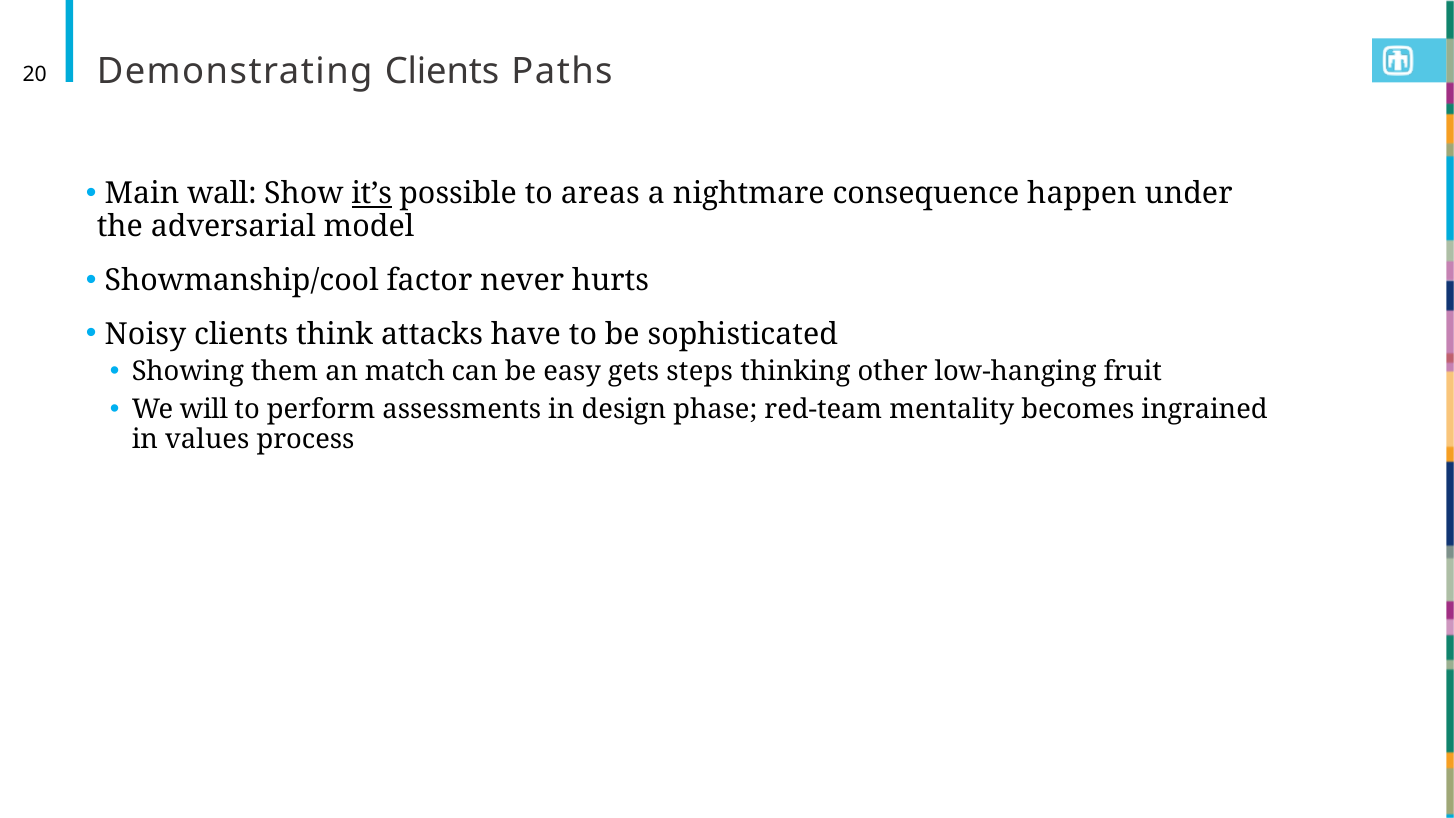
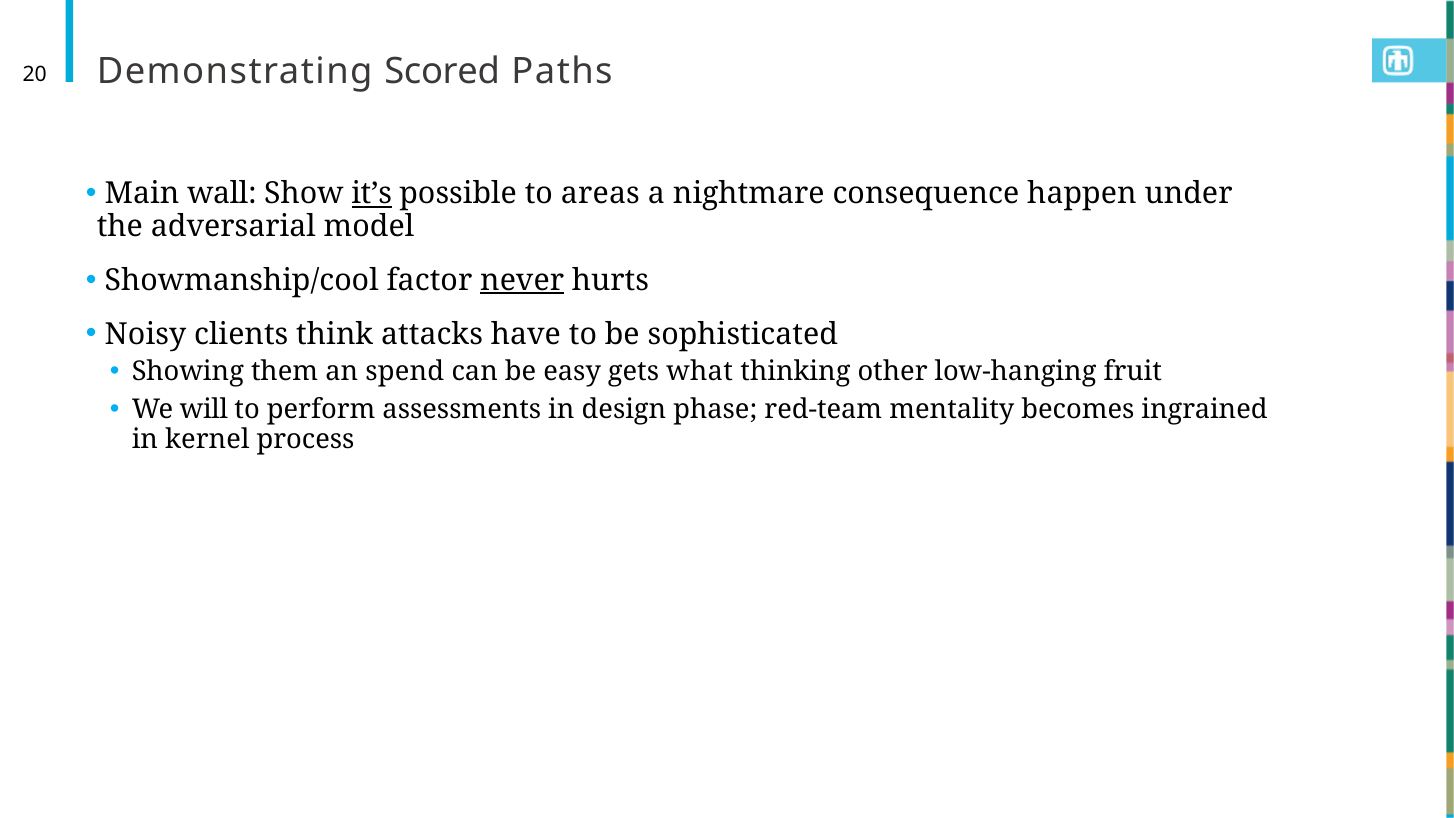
Demonstrating Clients: Clients -> Scored
never underline: none -> present
match: match -> spend
steps: steps -> what
values: values -> kernel
